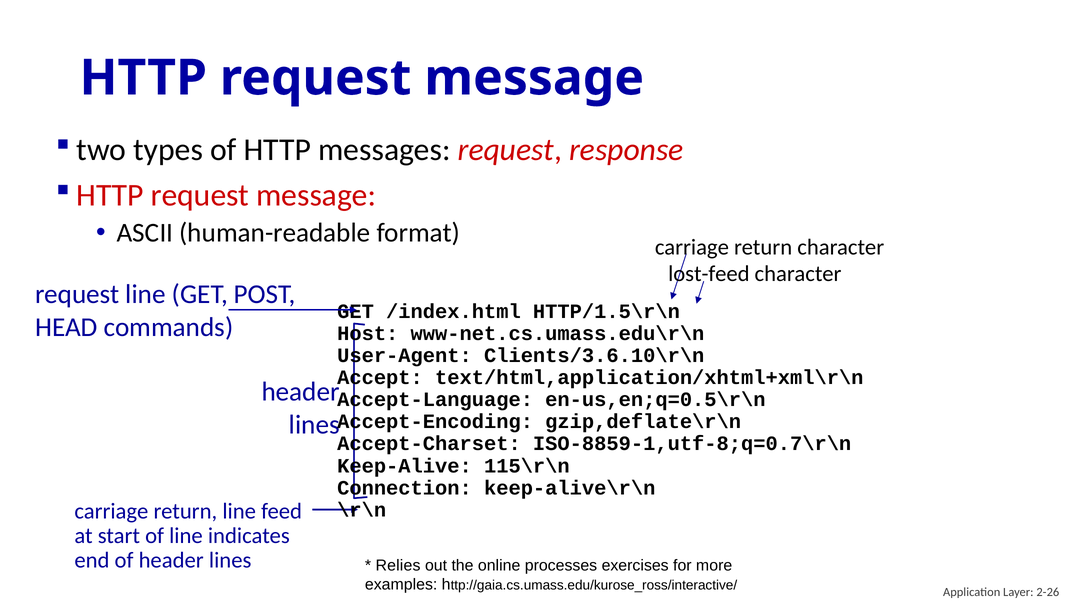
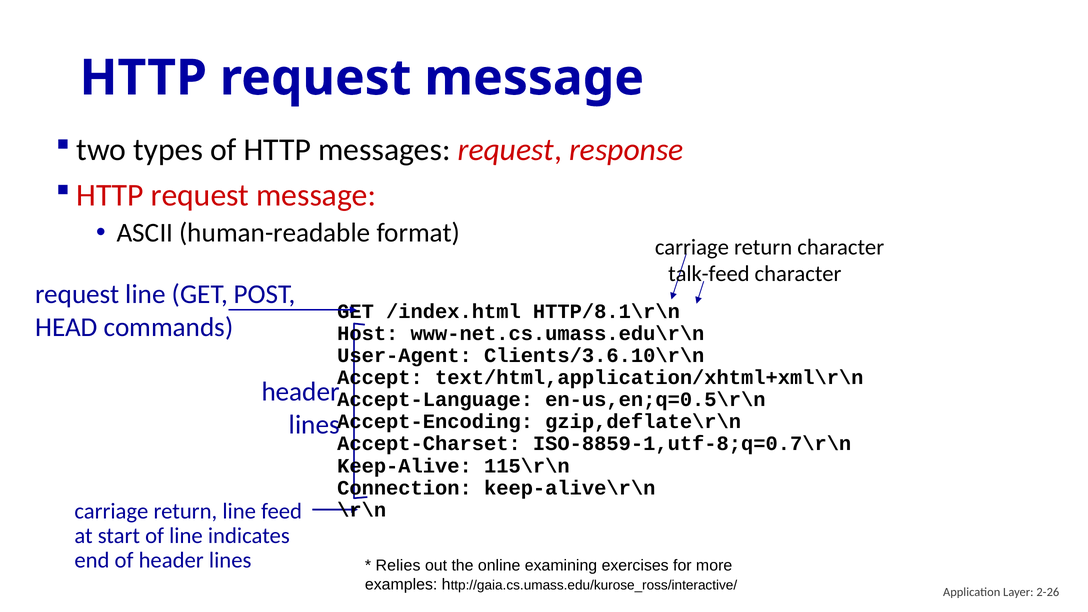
lost-feed: lost-feed -> talk-feed
HTTP/1.5\r\n: HTTP/1.5\r\n -> HTTP/8.1\r\n
processes: processes -> examining
